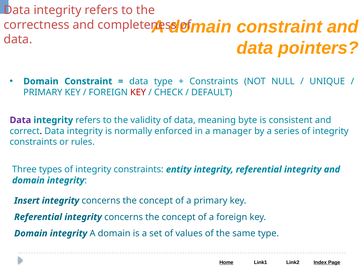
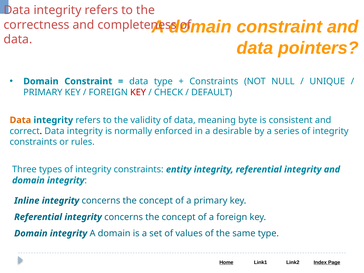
Data at (20, 120) colour: purple -> orange
manager: manager -> desirable
Insert: Insert -> Inline
